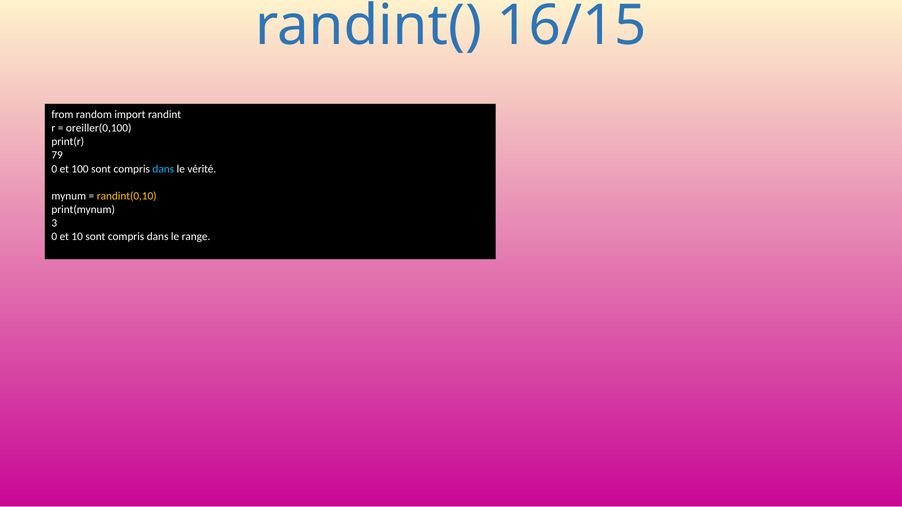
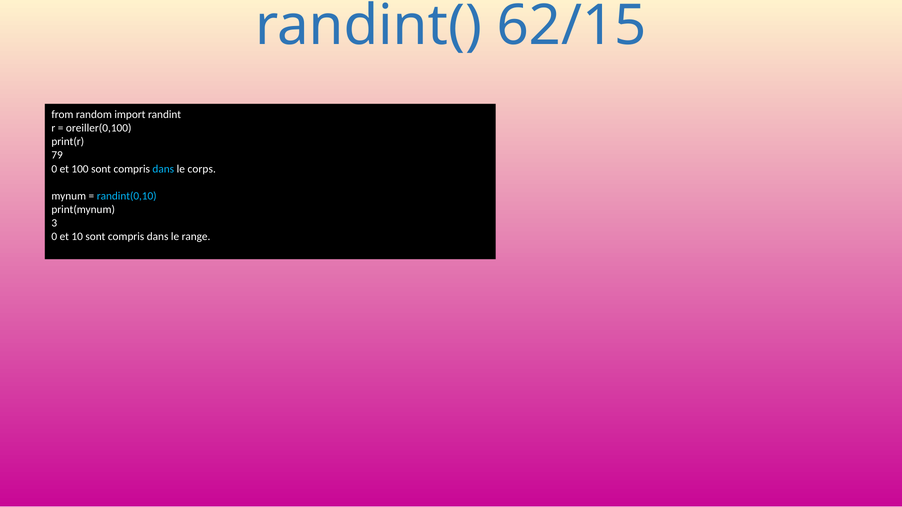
16/15: 16/15 -> 62/15
vérité: vérité -> corps
randint(0,10 colour: yellow -> light blue
